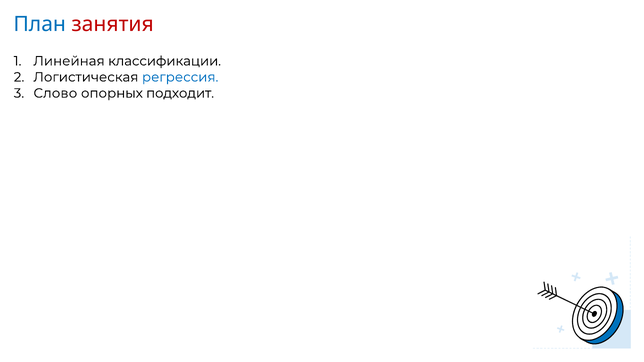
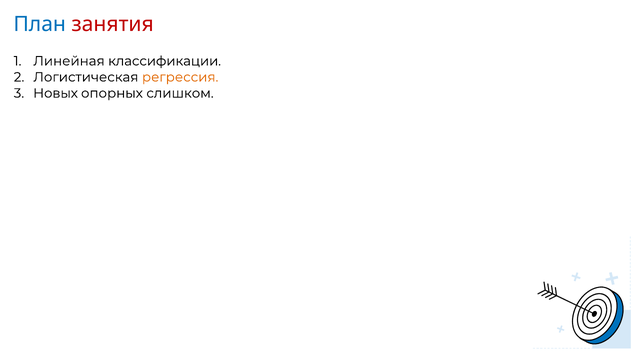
регрессия colour: blue -> orange
Слово: Слово -> Новых
подходит: подходит -> слишком
